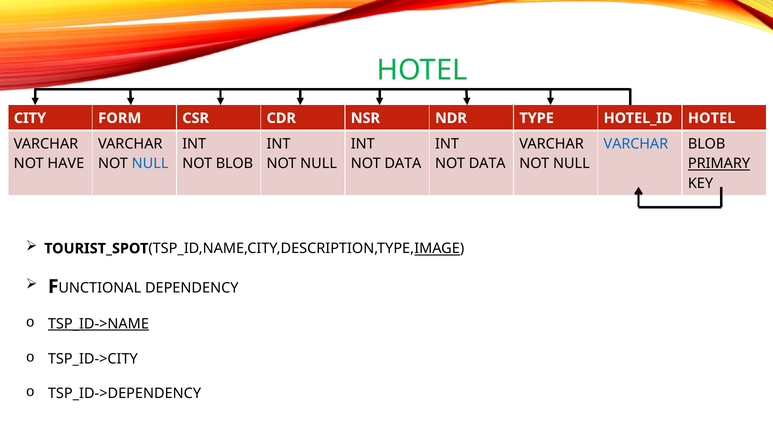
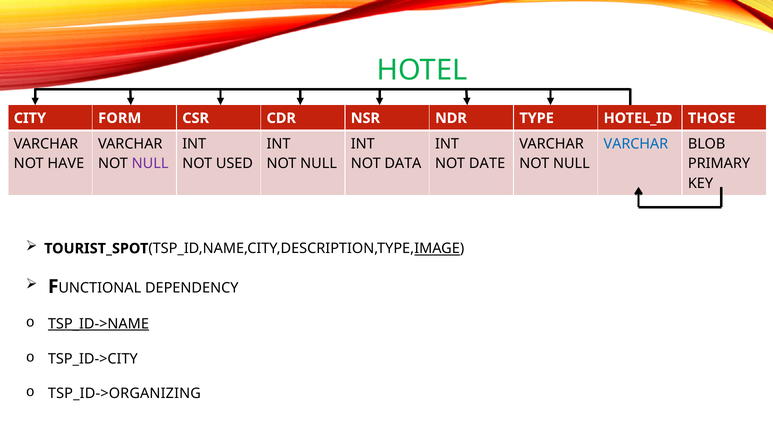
HOTEL at (712, 118): HOTEL -> THOSE
NULL at (150, 164) colour: blue -> purple
NOT BLOB: BLOB -> USED
DATA at (487, 164): DATA -> DATE
PRIMARY underline: present -> none
TSP_ID->DEPENDENCY: TSP_ID->DEPENDENCY -> TSP_ID->ORGANIZING
